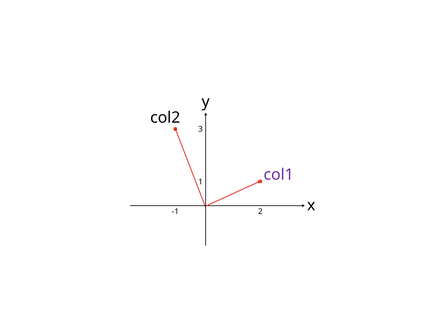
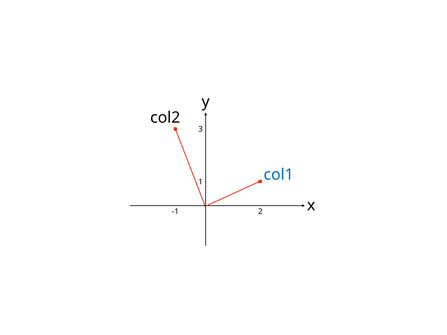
col1 colour: purple -> blue
